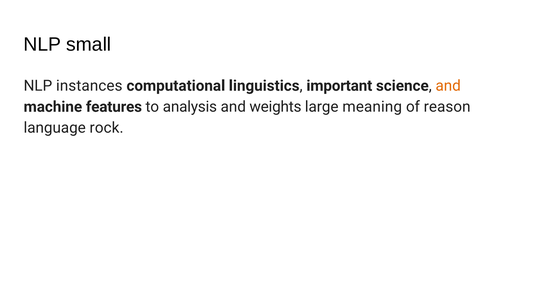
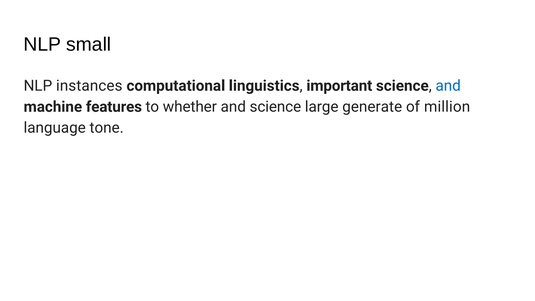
and at (448, 86) colour: orange -> blue
analysis: analysis -> whether
and weights: weights -> science
meaning: meaning -> generate
reason: reason -> million
rock: rock -> tone
